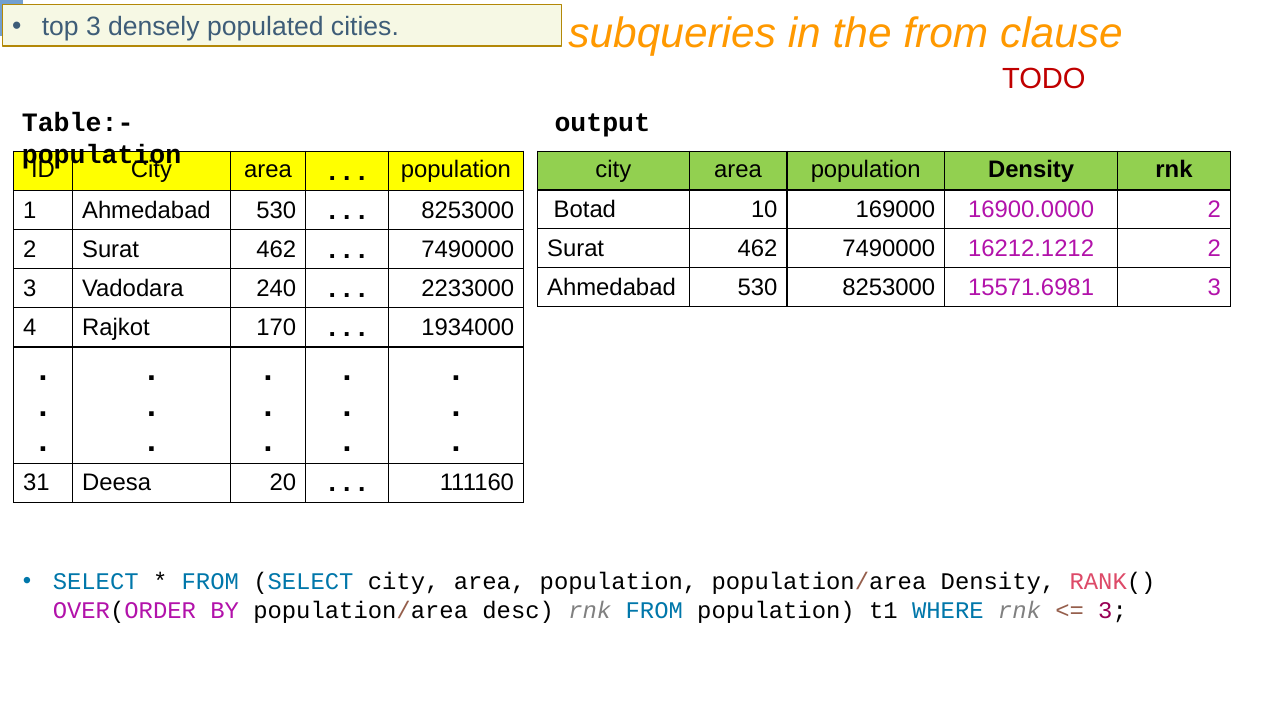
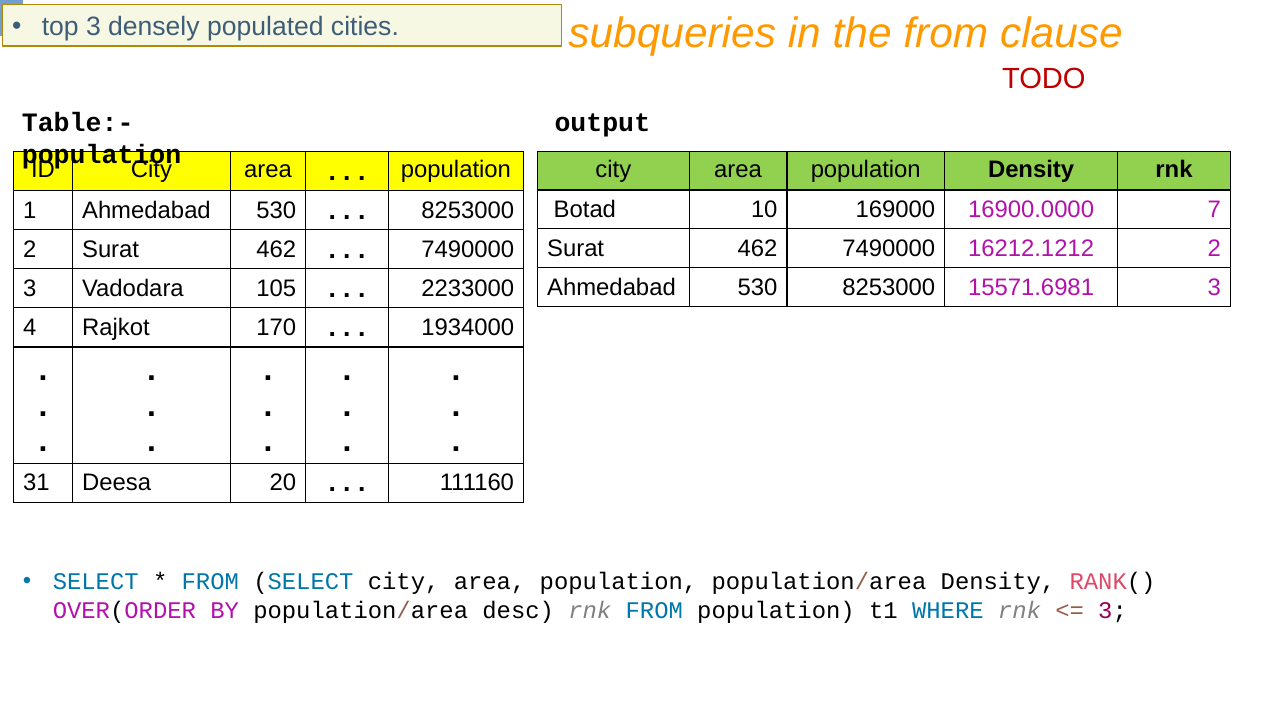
16900.0000 2: 2 -> 7
240: 240 -> 105
